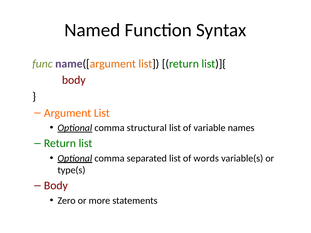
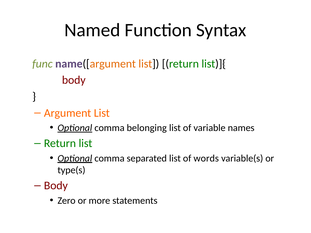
structural: structural -> belonging
